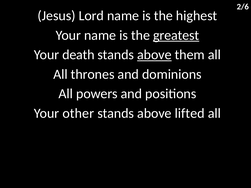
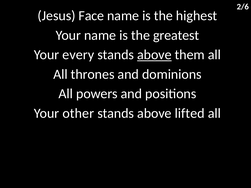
Lord: Lord -> Face
greatest underline: present -> none
death: death -> every
